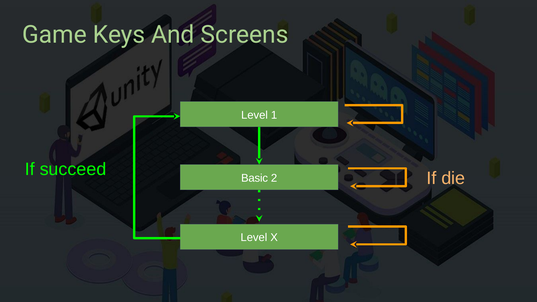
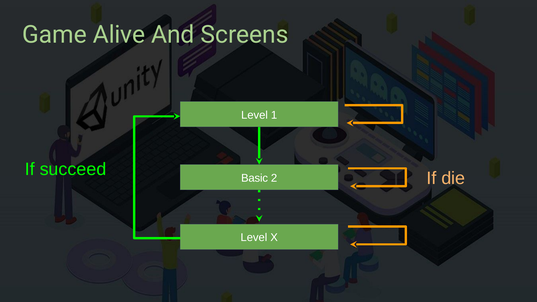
Keys: Keys -> Alive
